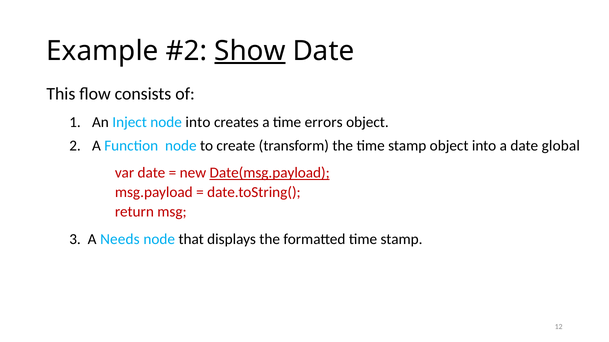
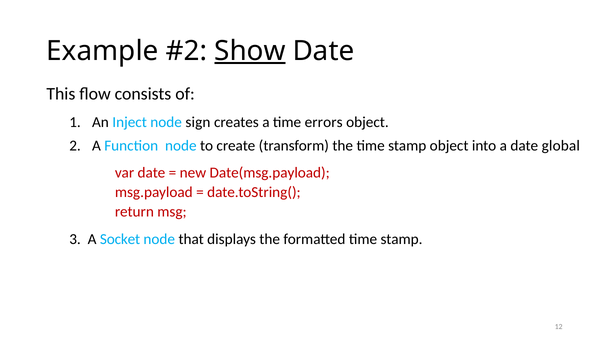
node into: into -> sign
Date(msg.payload underline: present -> none
Needs: Needs -> Socket
